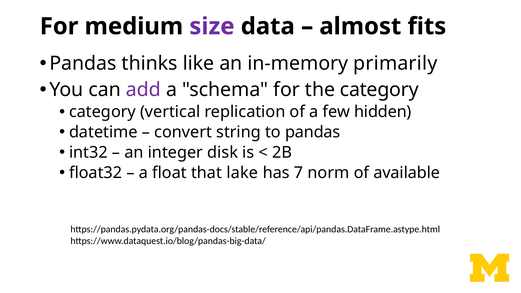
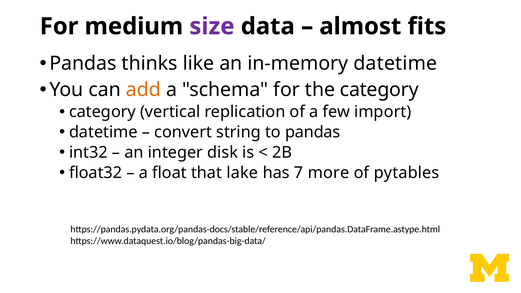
in-memory primarily: primarily -> datetime
add colour: purple -> orange
hidden: hidden -> import
norm: norm -> more
available: available -> pytables
